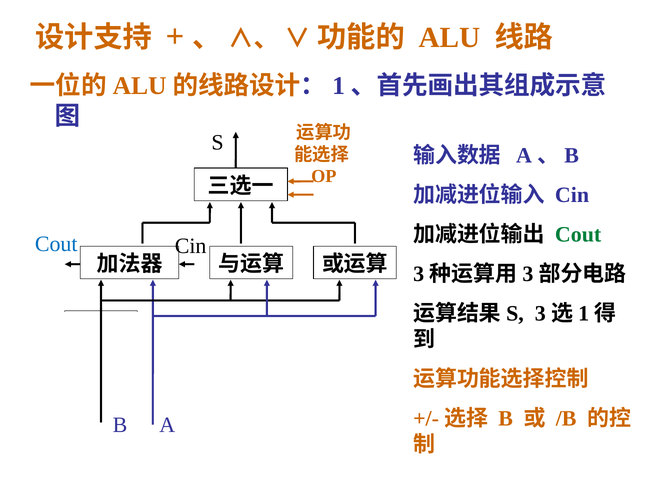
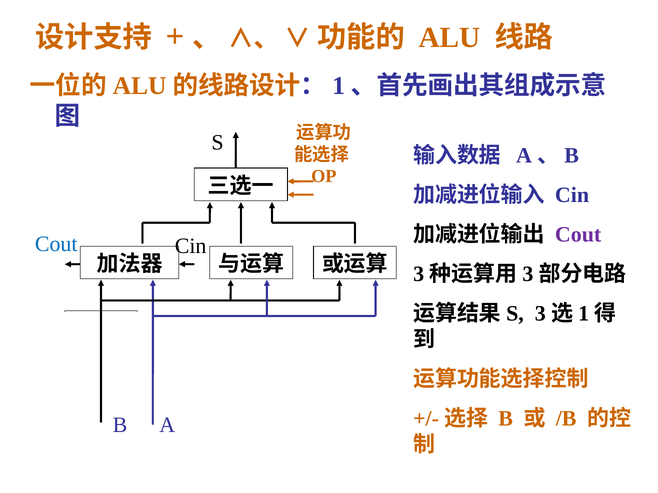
Cout at (578, 235) colour: green -> purple
